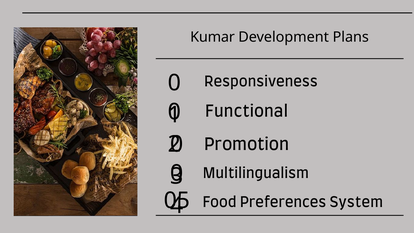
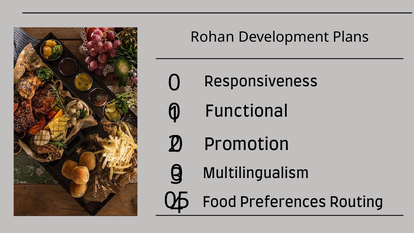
Kumar: Kumar -> Rohan
System: System -> Routing
